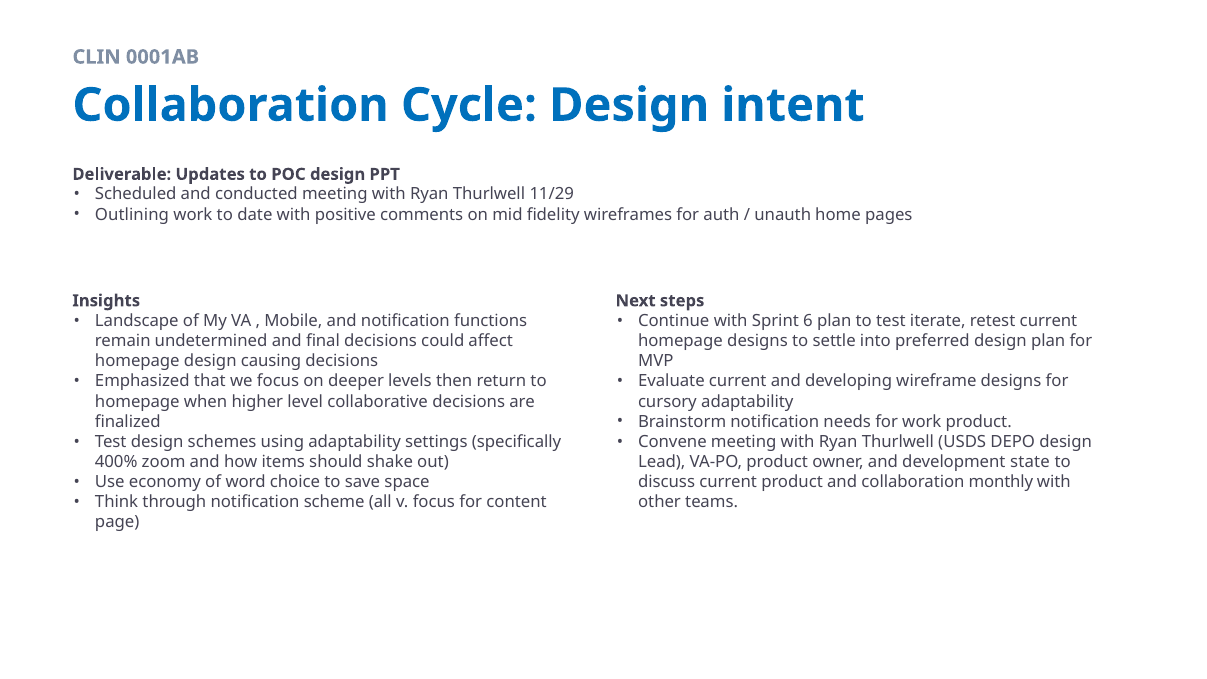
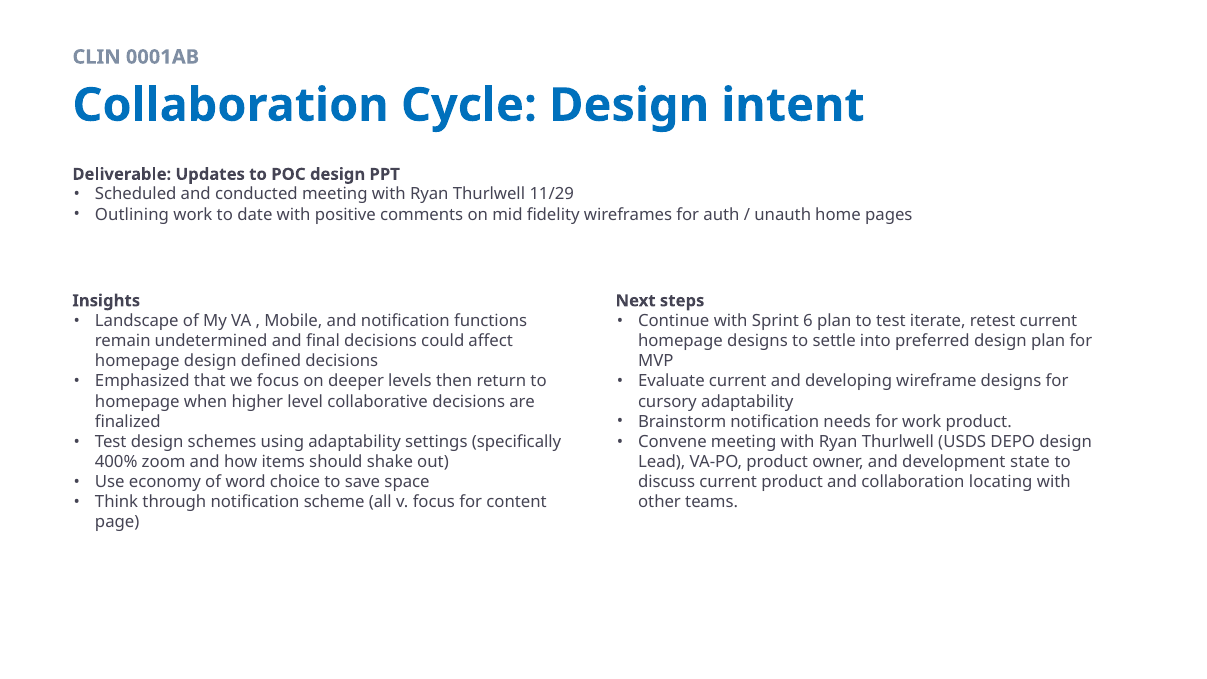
causing: causing -> defined
monthly: monthly -> locating
